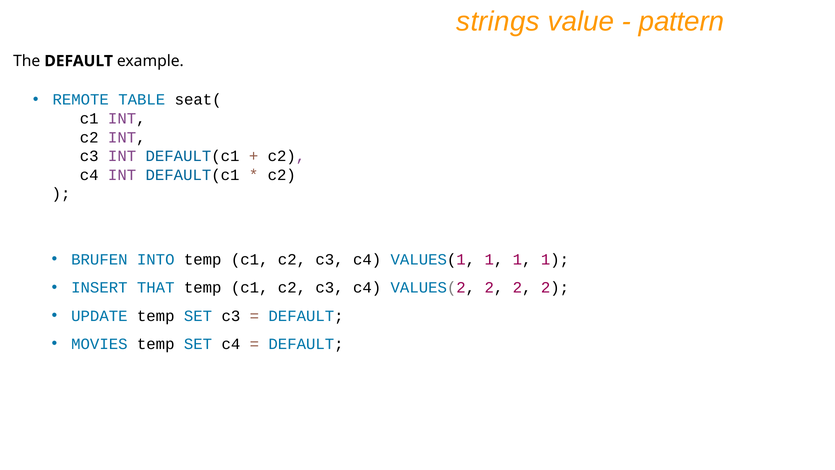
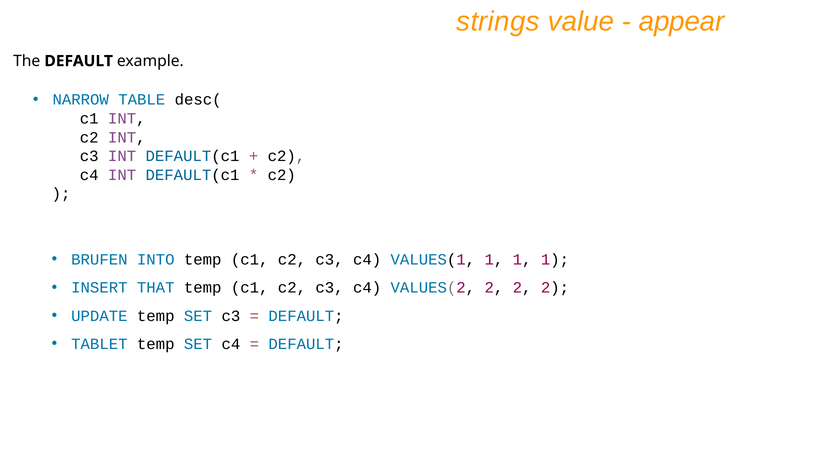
pattern: pattern -> appear
REMOTE: REMOTE -> NARROW
seat(: seat( -> desc(
MOVIES: MOVIES -> TABLET
